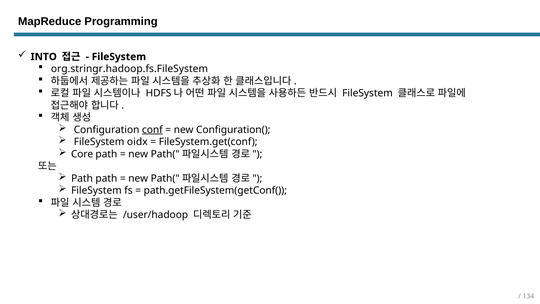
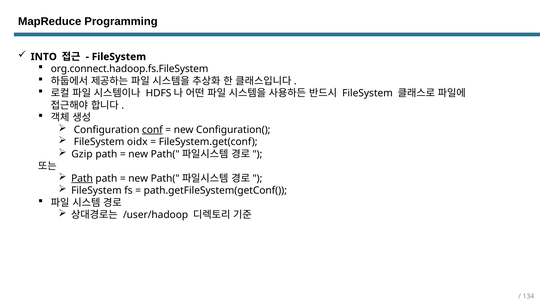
org.stringr.hadoop.fs.FileSystem: org.stringr.hadoop.fs.FileSystem -> org.connect.hadoop.fs.FileSystem
Core: Core -> Gzip
Path at (82, 178) underline: none -> present
